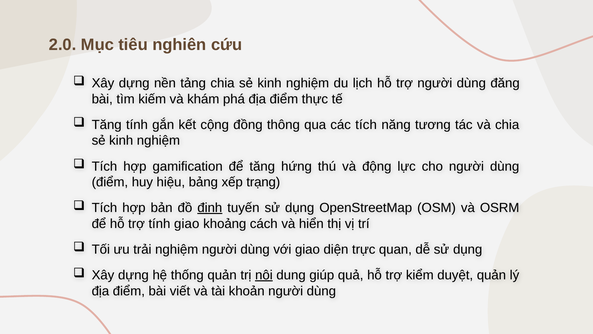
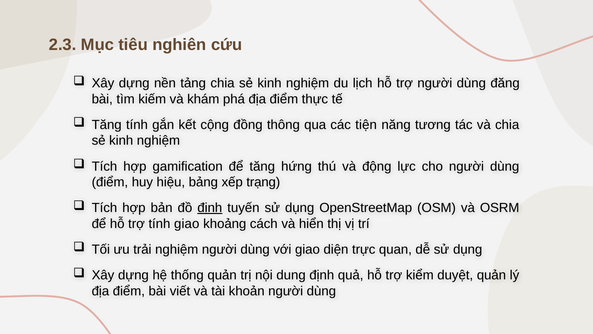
2.0: 2.0 -> 2.3
các tích: tích -> tiện
nội underline: present -> none
dung giúp: giúp -> định
